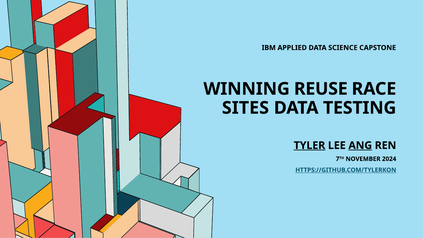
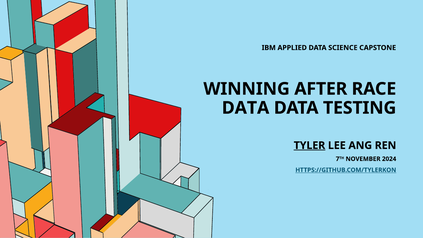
REUSE: REUSE -> AFTER
SITES at (245, 108): SITES -> DATA
ANG underline: present -> none
